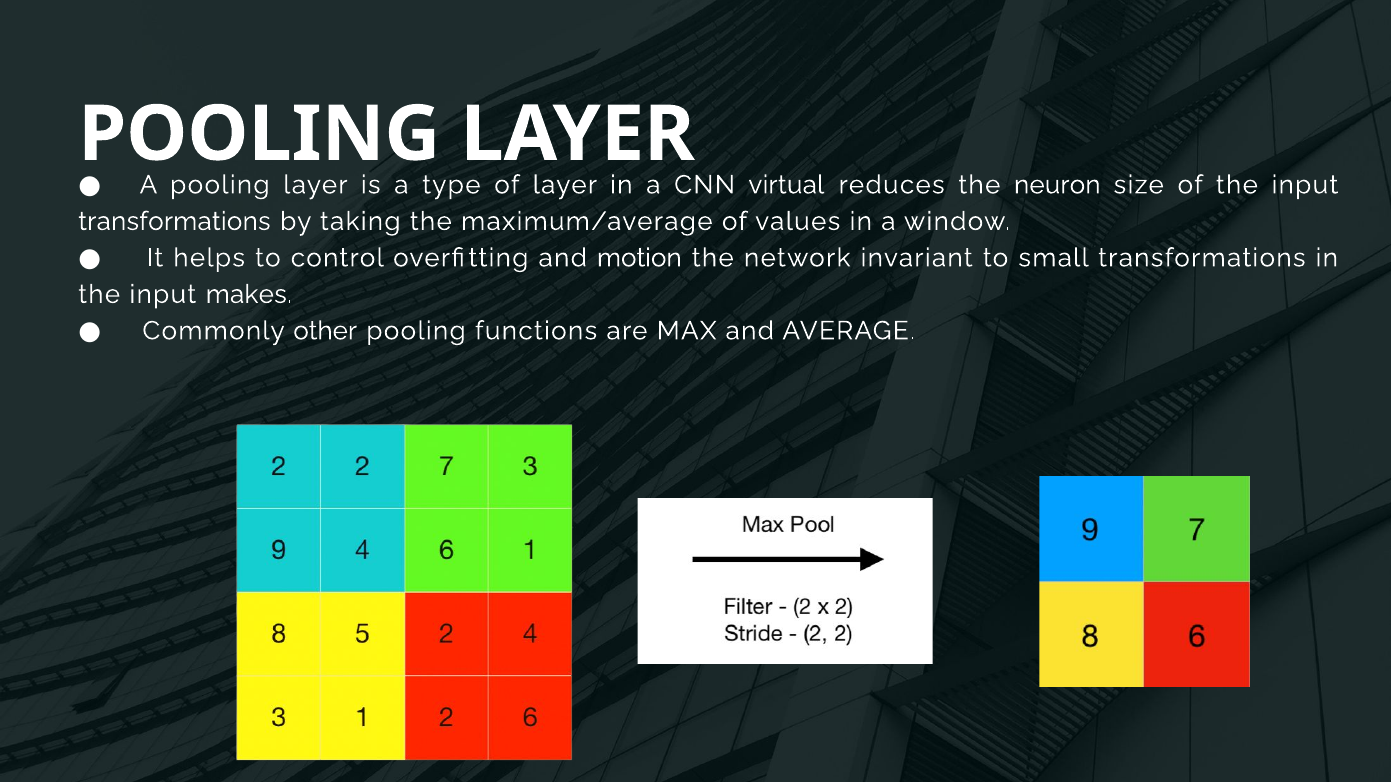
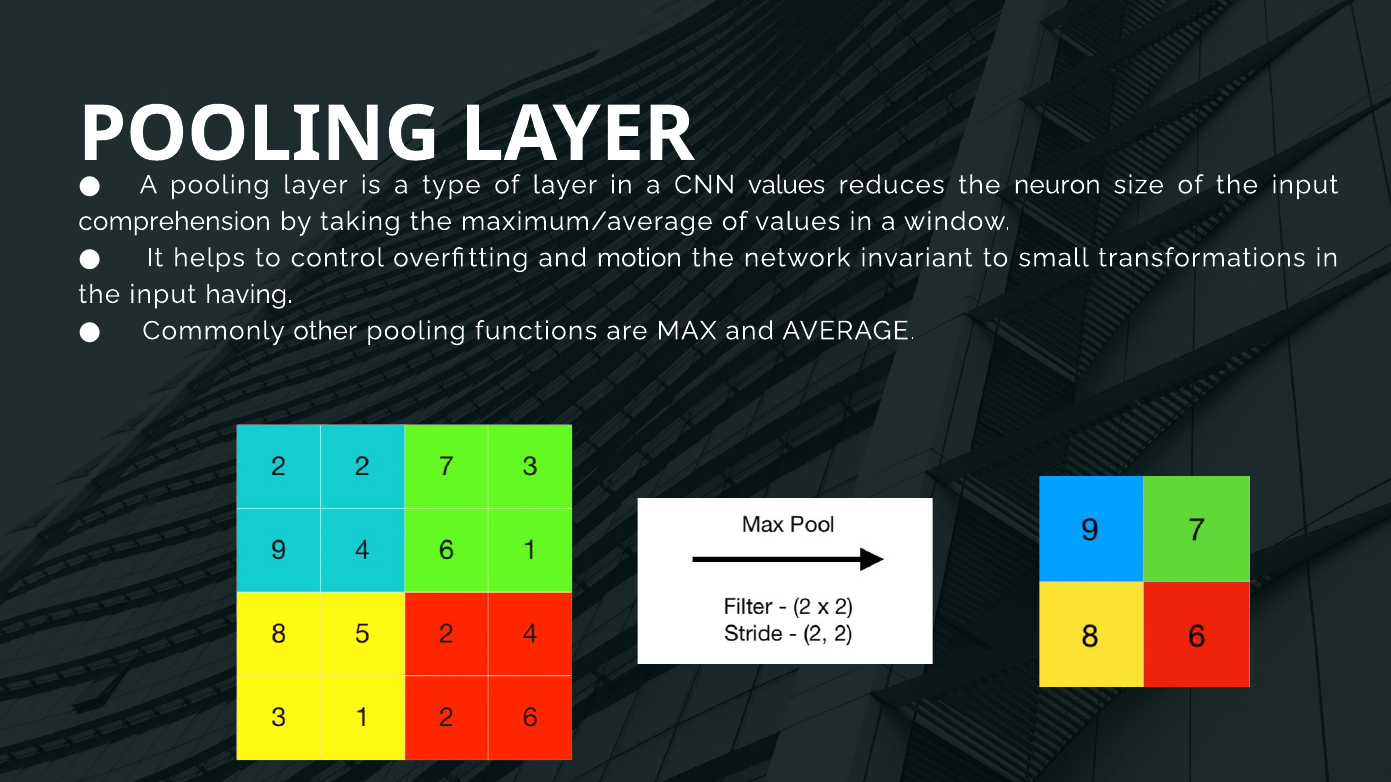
CNN virtual: virtual -> values
transformations at (174, 221): transformations -> comprehension
makes: makes -> having
